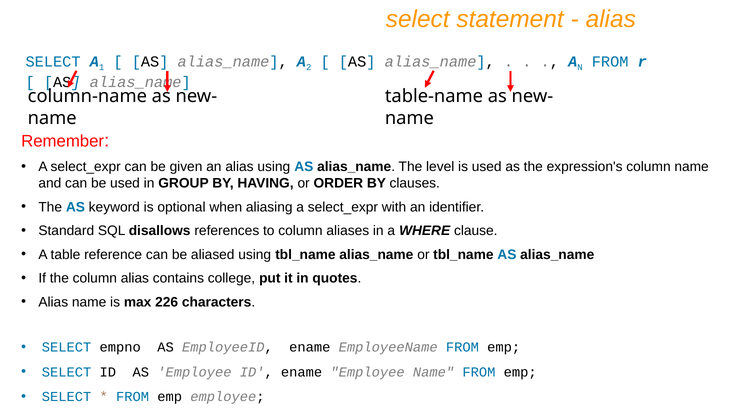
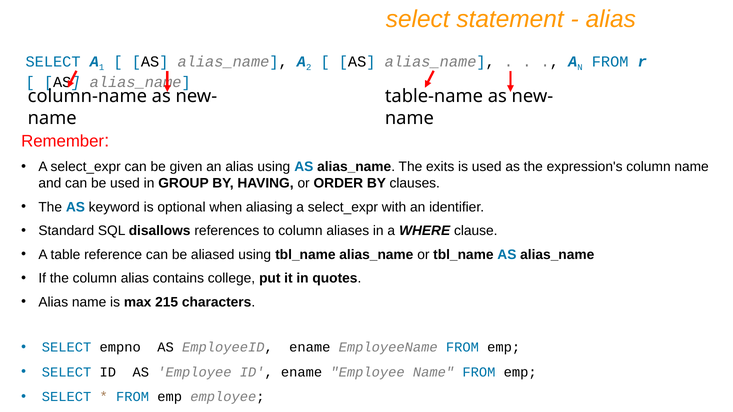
level: level -> exits
226: 226 -> 215
